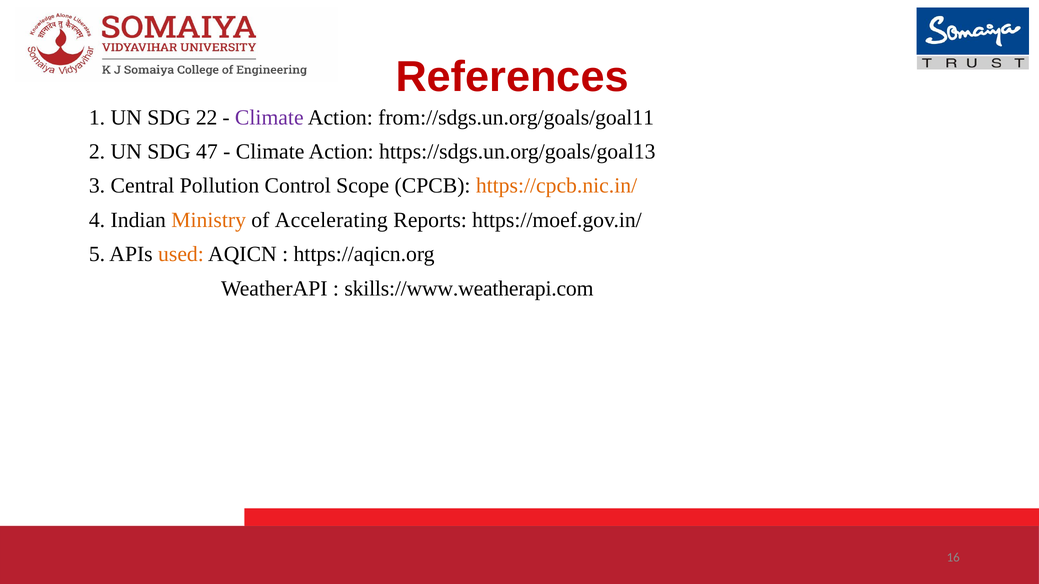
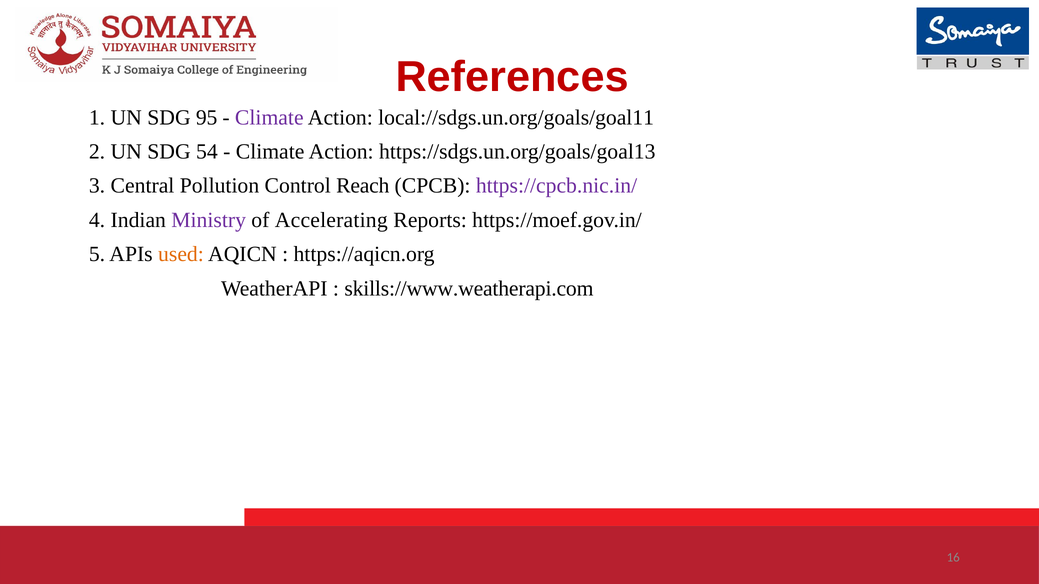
22: 22 -> 95
from://sdgs.un.org/goals/goal11: from://sdgs.un.org/goals/goal11 -> local://sdgs.un.org/goals/goal11
47: 47 -> 54
Scope: Scope -> Reach
https://cpcb.nic.in/ colour: orange -> purple
Ministry colour: orange -> purple
